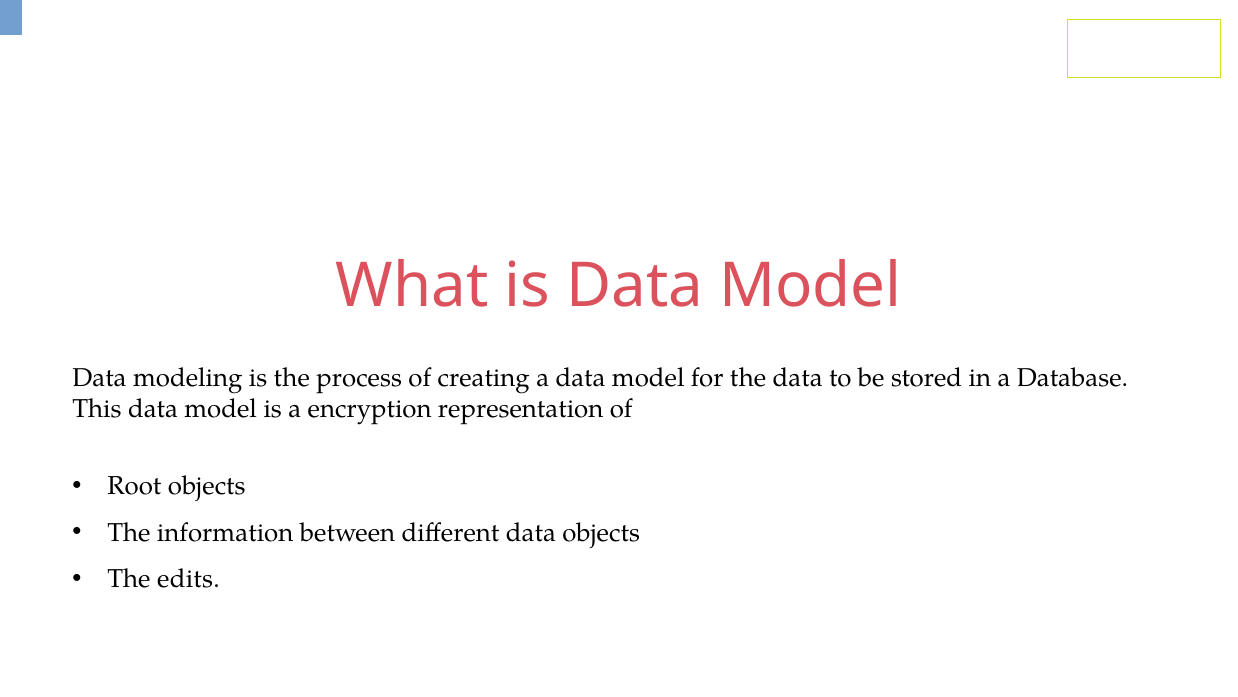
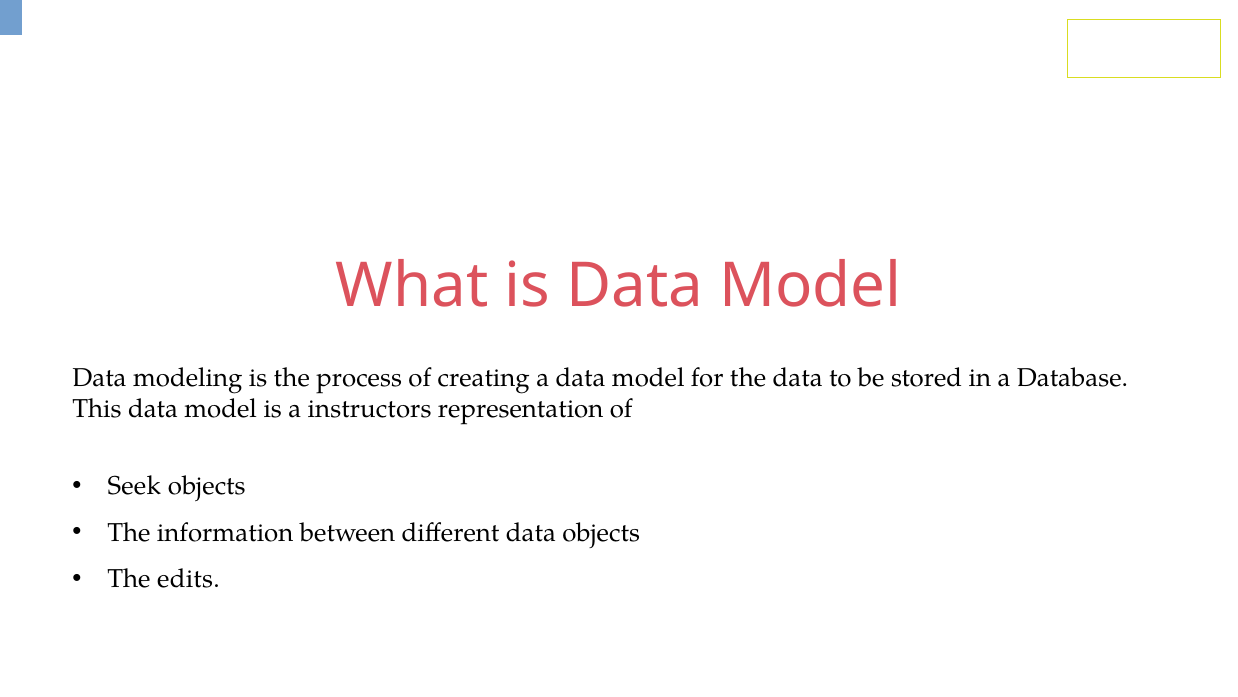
encryption: encryption -> instructors
Root: Root -> Seek
